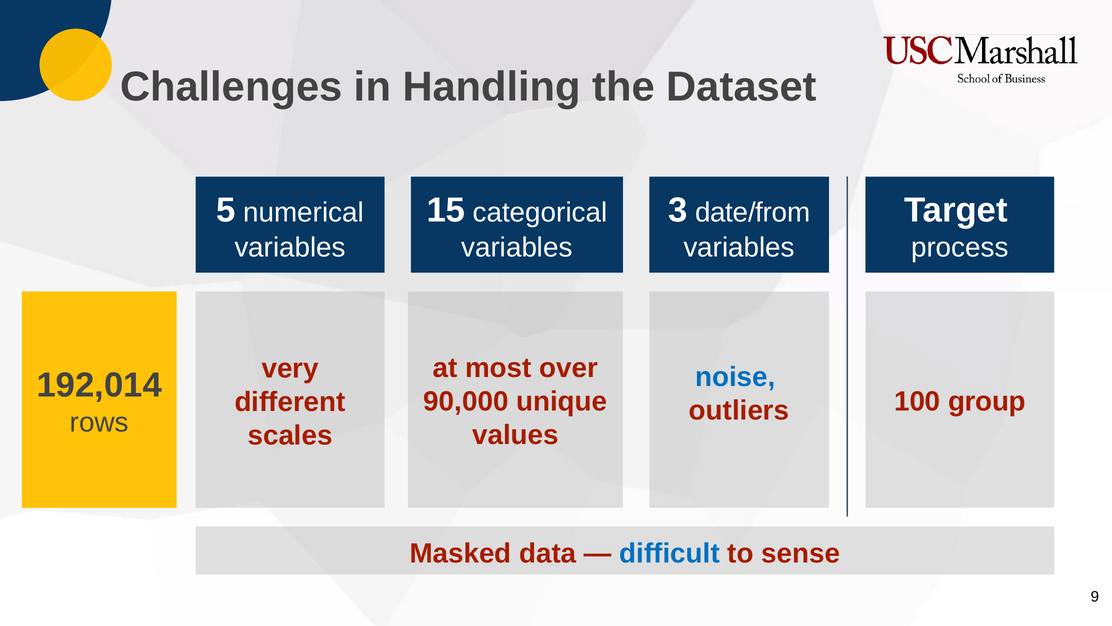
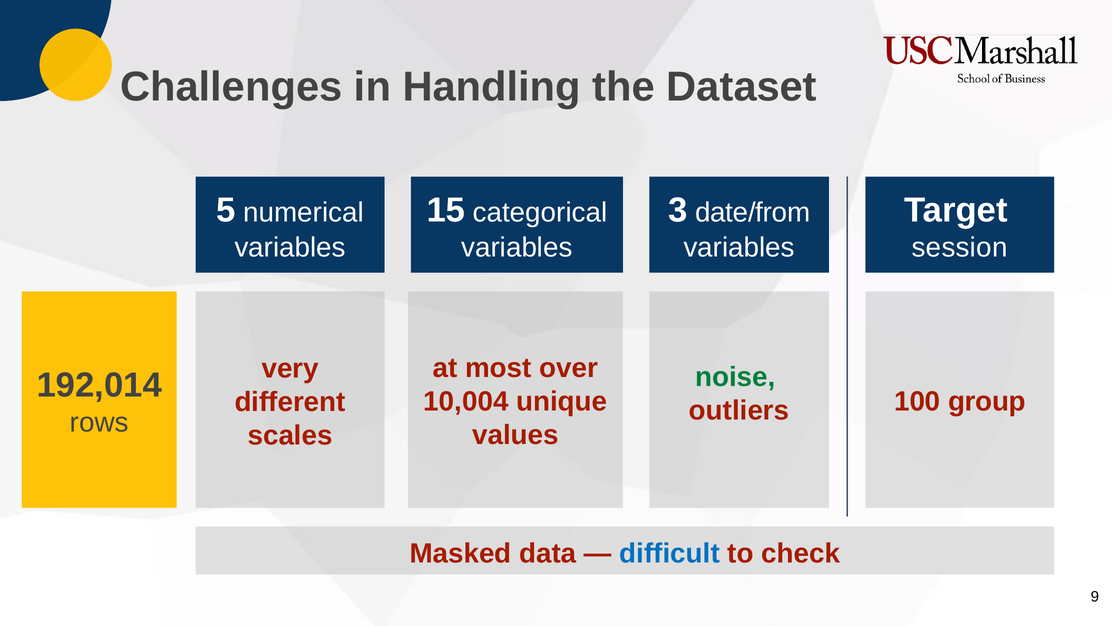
process: process -> session
noise colour: blue -> green
90,000: 90,000 -> 10,004
sense: sense -> check
